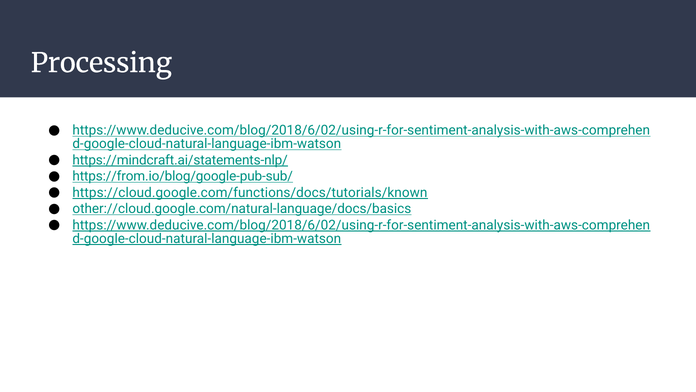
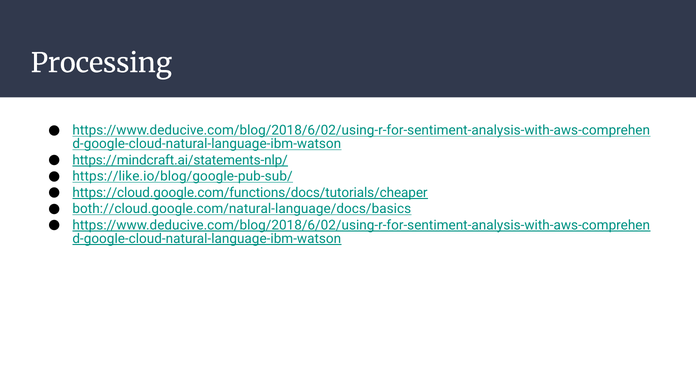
https://from.io/blog/google-pub-sub/: https://from.io/blog/google-pub-sub/ -> https://like.io/blog/google-pub-sub/
https://cloud.google.com/functions/docs/tutorials/known: https://cloud.google.com/functions/docs/tutorials/known -> https://cloud.google.com/functions/docs/tutorials/cheaper
other://cloud.google.com/natural-language/docs/basics: other://cloud.google.com/natural-language/docs/basics -> both://cloud.google.com/natural-language/docs/basics
